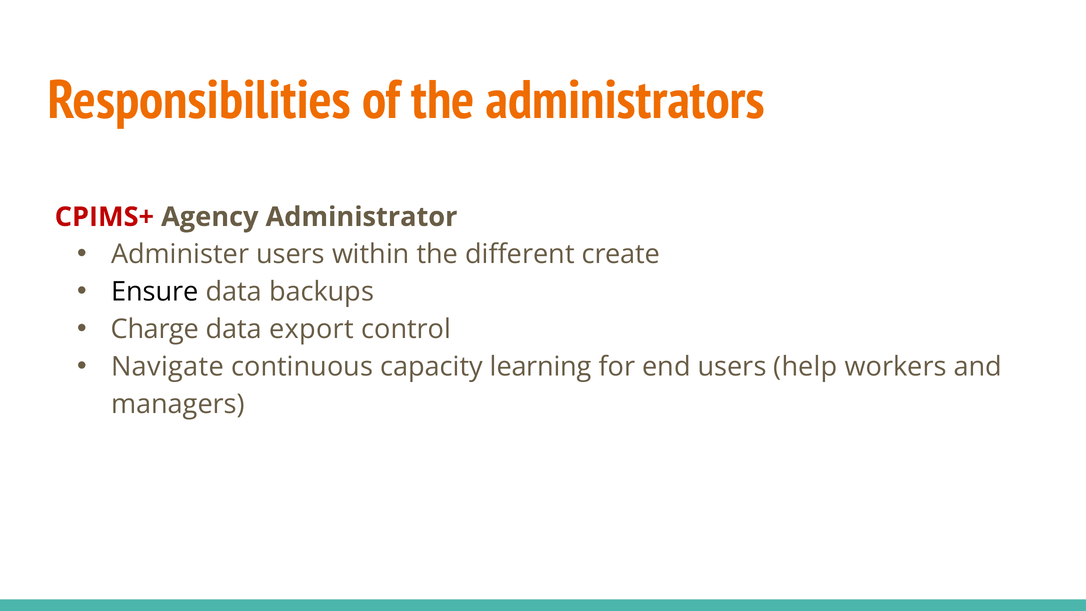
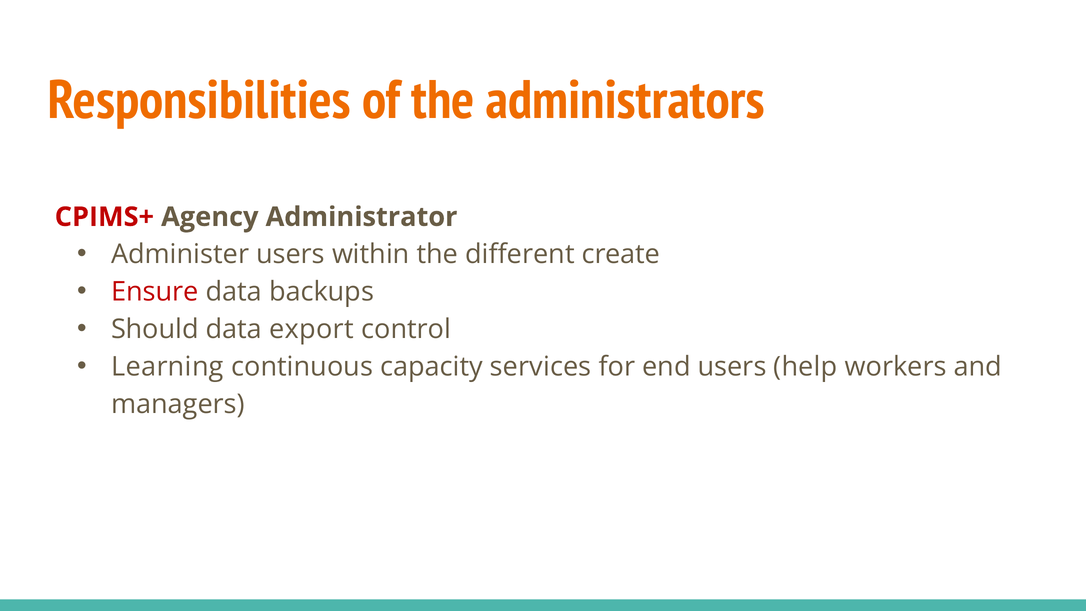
Ensure colour: black -> red
Charge: Charge -> Should
Navigate: Navigate -> Learning
learning: learning -> services
